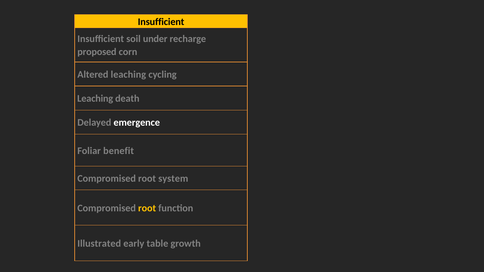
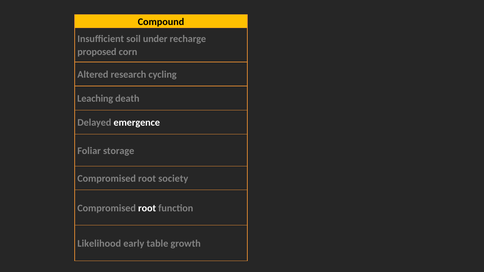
Insufficient at (161, 22): Insufficient -> Compound
Altered leaching: leaching -> research
benefit: benefit -> storage
system: system -> society
root at (147, 208) colour: yellow -> white
Illustrated: Illustrated -> Likelihood
